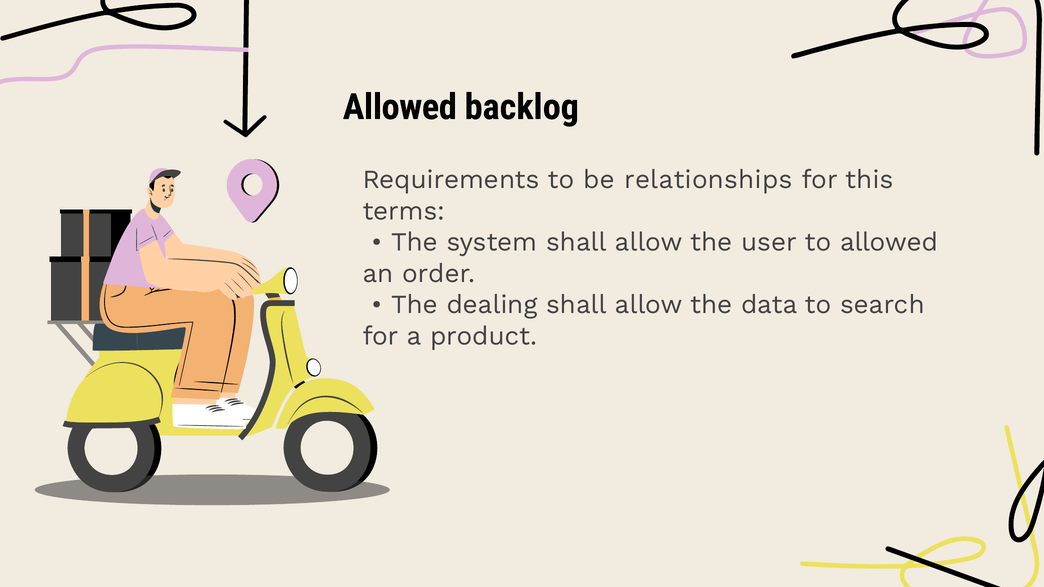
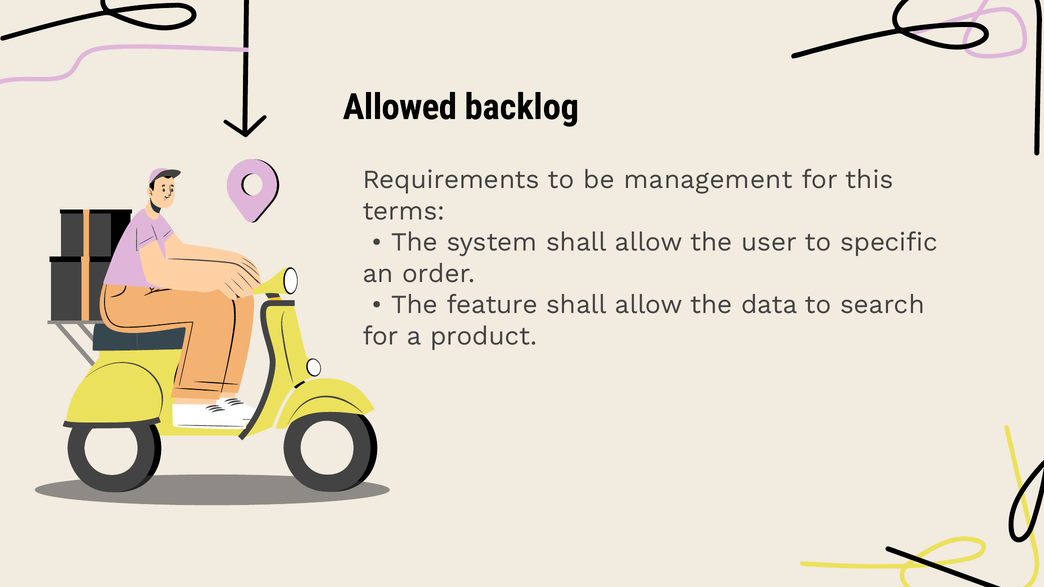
relationships: relationships -> management
to allowed: allowed -> specific
dealing: dealing -> feature
